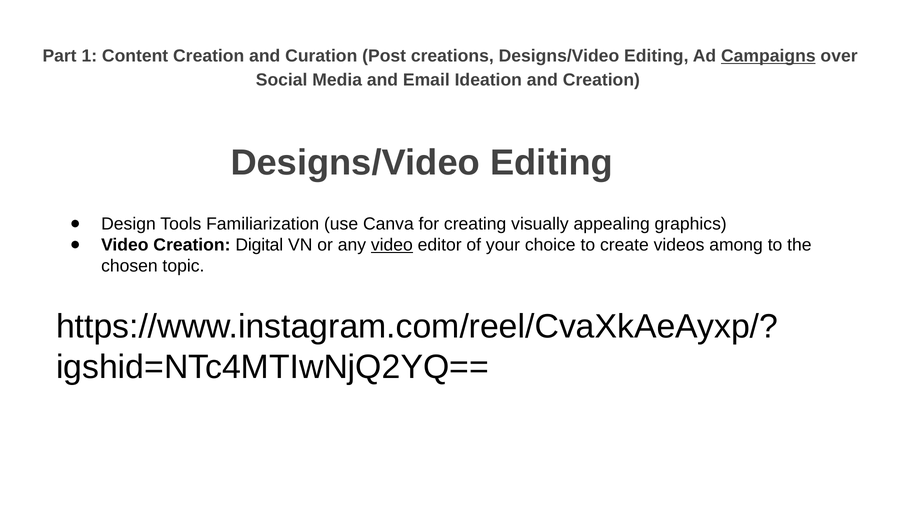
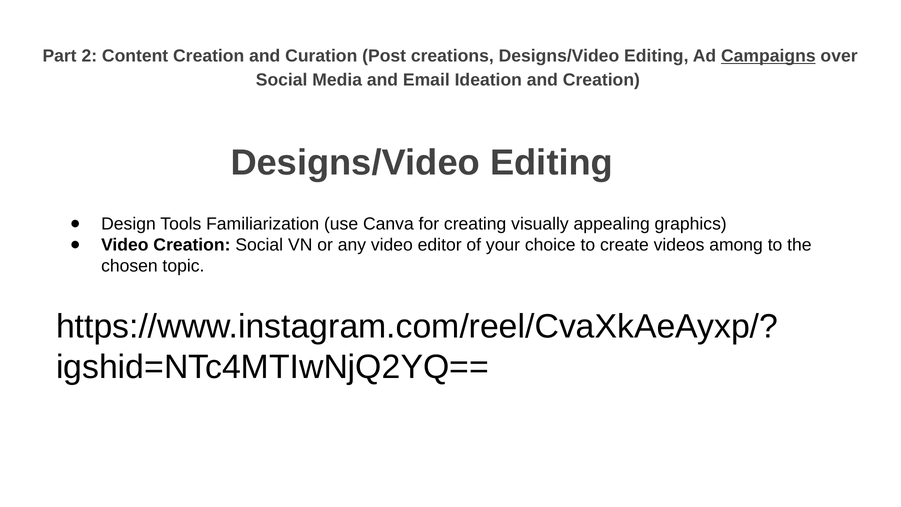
1: 1 -> 2
Creation Digital: Digital -> Social
video at (392, 245) underline: present -> none
